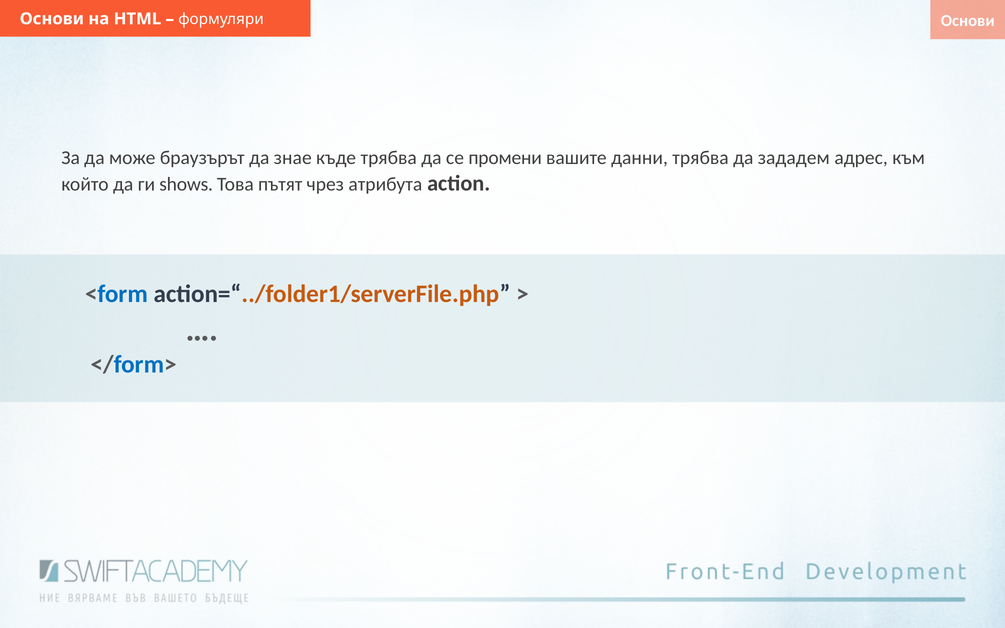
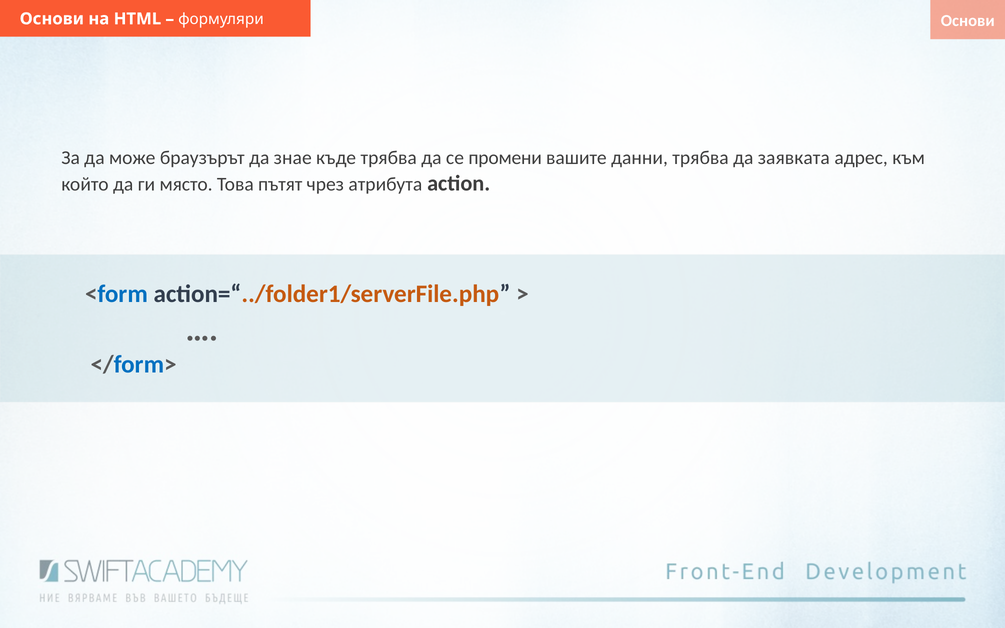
зададем: зададем -> заявката
shows: shows -> място
